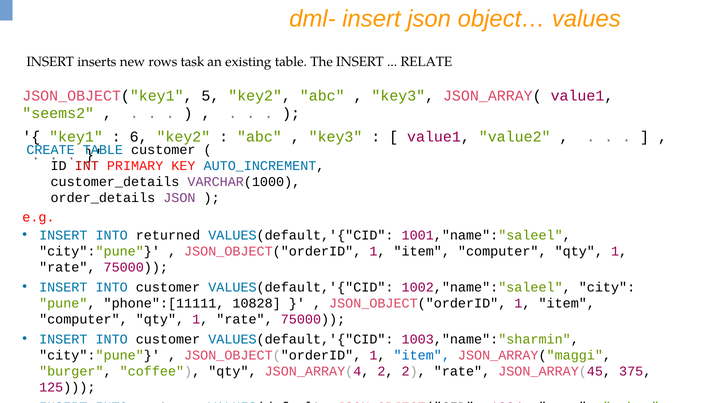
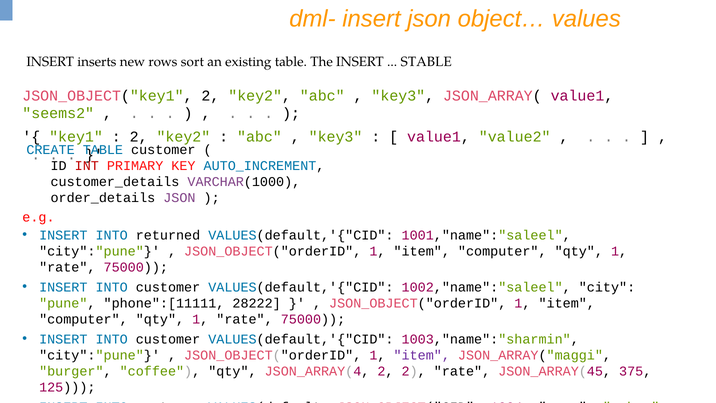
task: task -> sort
RELATE: RELATE -> STABLE
JSON_OBJECT("key1 5: 5 -> 2
6 at (139, 137): 6 -> 2
10828: 10828 -> 28222
item at (422, 355) colour: blue -> purple
